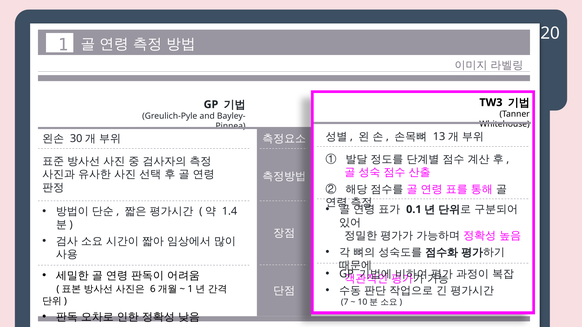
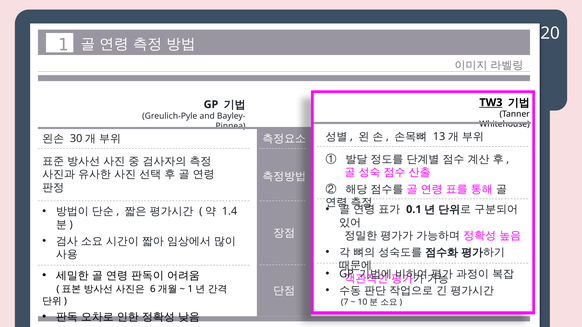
TW3 underline: none -> present
